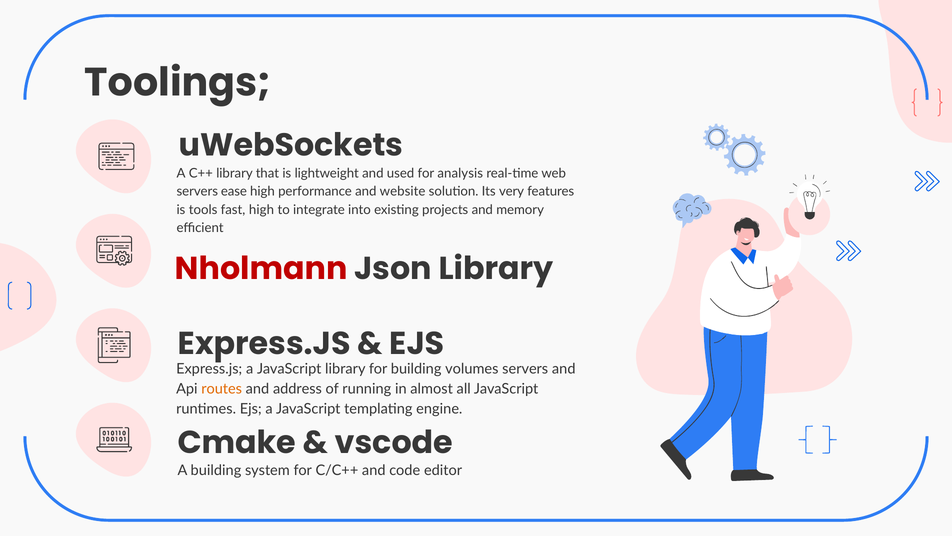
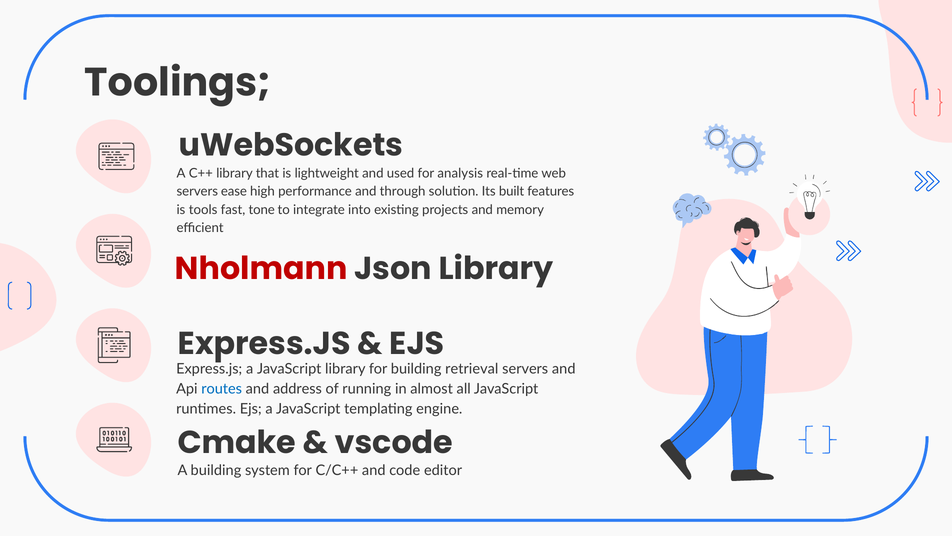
website: website -> through
very: very -> built
fast high: high -> tone
volumes: volumes -> retrieval
routes colour: orange -> blue
